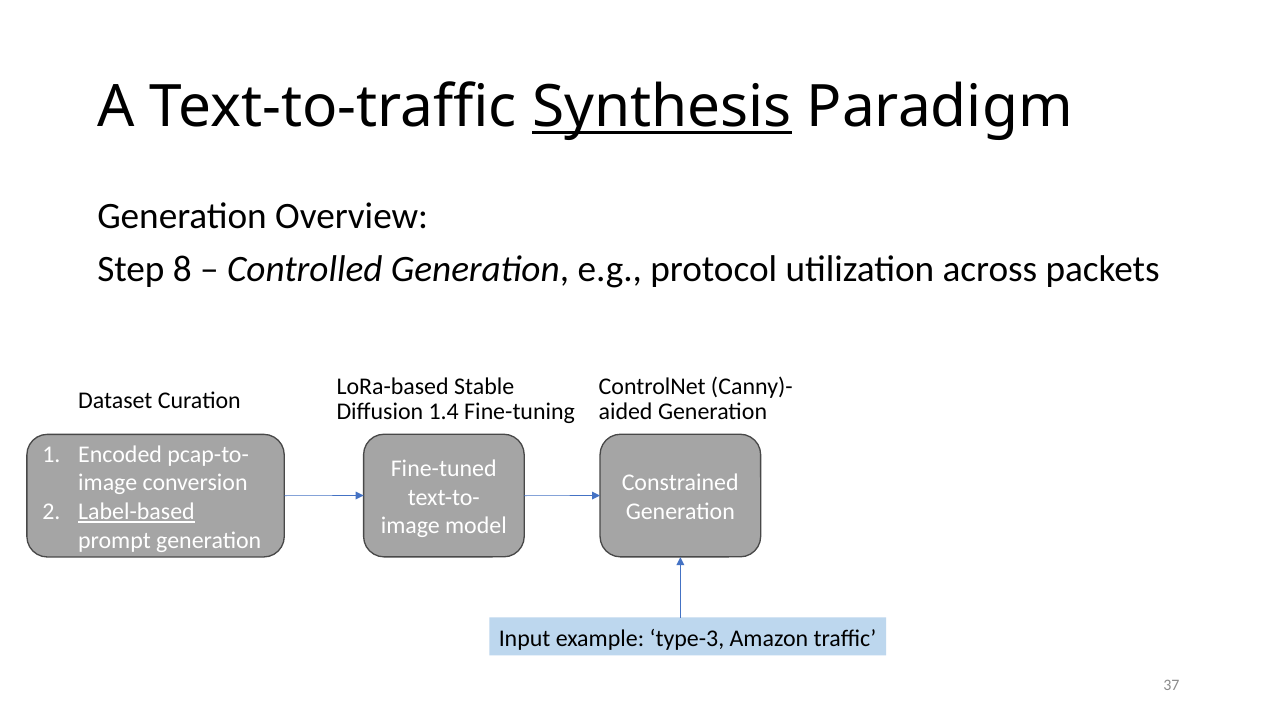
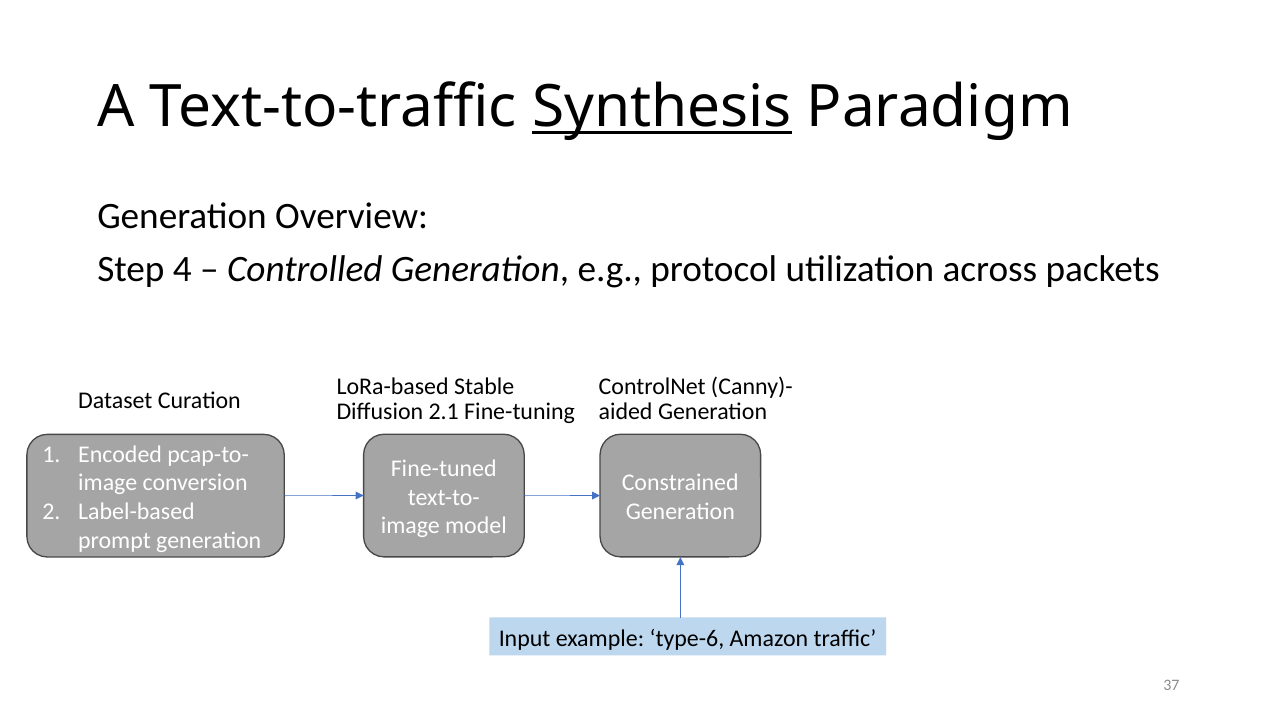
8: 8 -> 4
1.4: 1.4 -> 2.1
Label-based underline: present -> none
type-3: type-3 -> type-6
